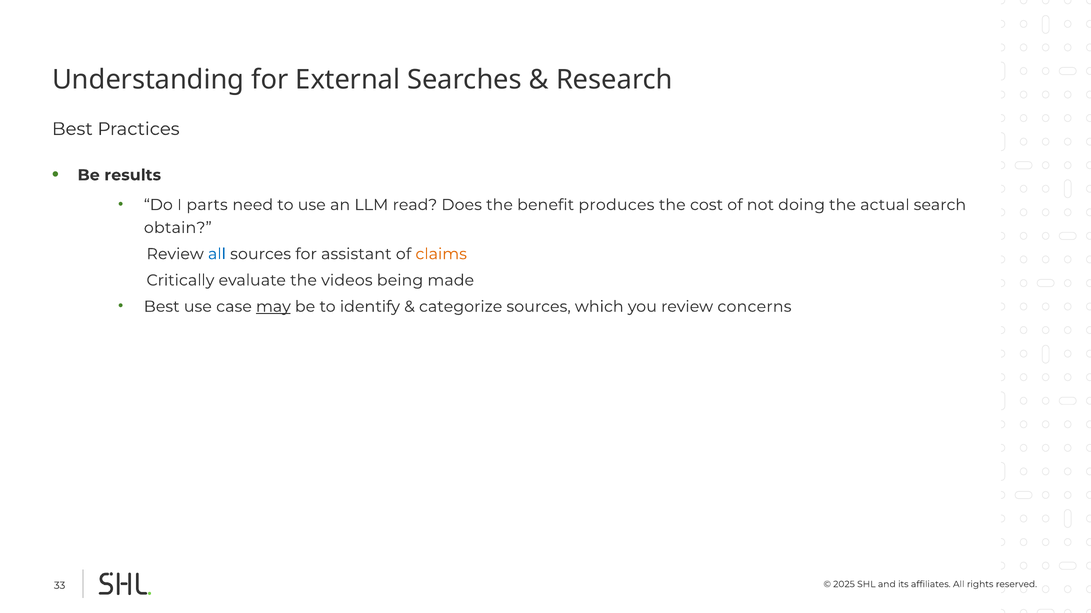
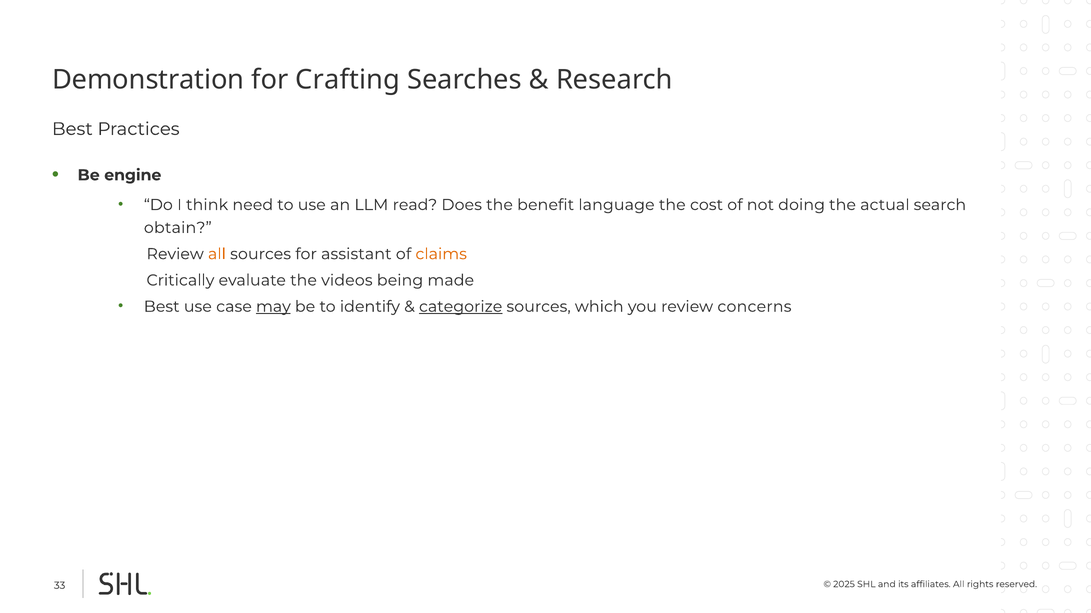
Understanding: Understanding -> Demonstration
External: External -> Crafting
results: results -> engine
parts: parts -> think
produces: produces -> language
all at (217, 254) colour: blue -> orange
categorize underline: none -> present
